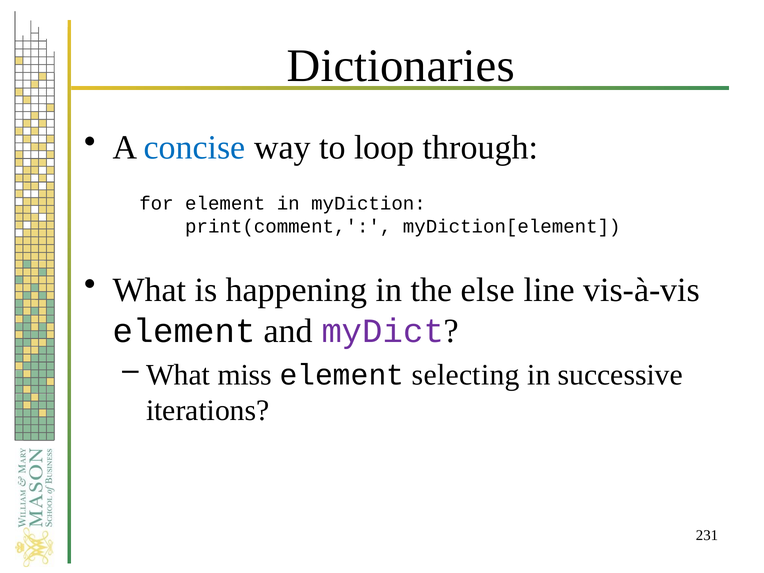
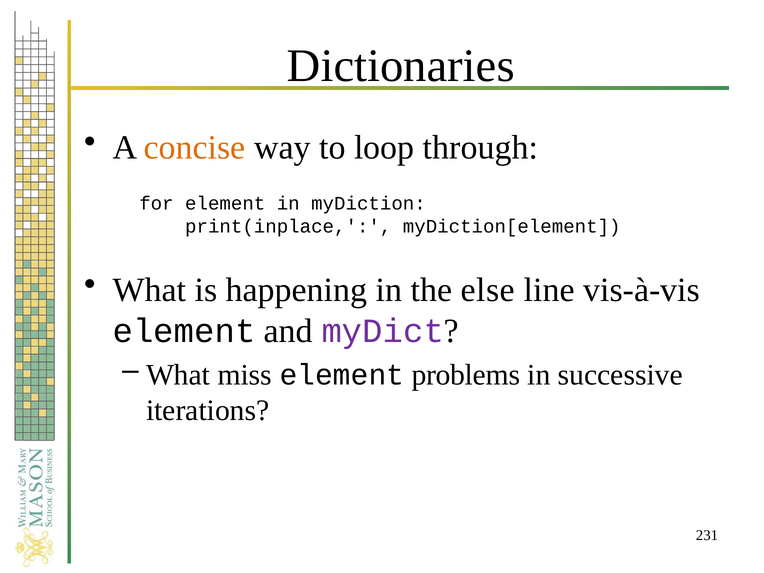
concise colour: blue -> orange
print(comment: print(comment -> print(inplace
selecting: selecting -> problems
